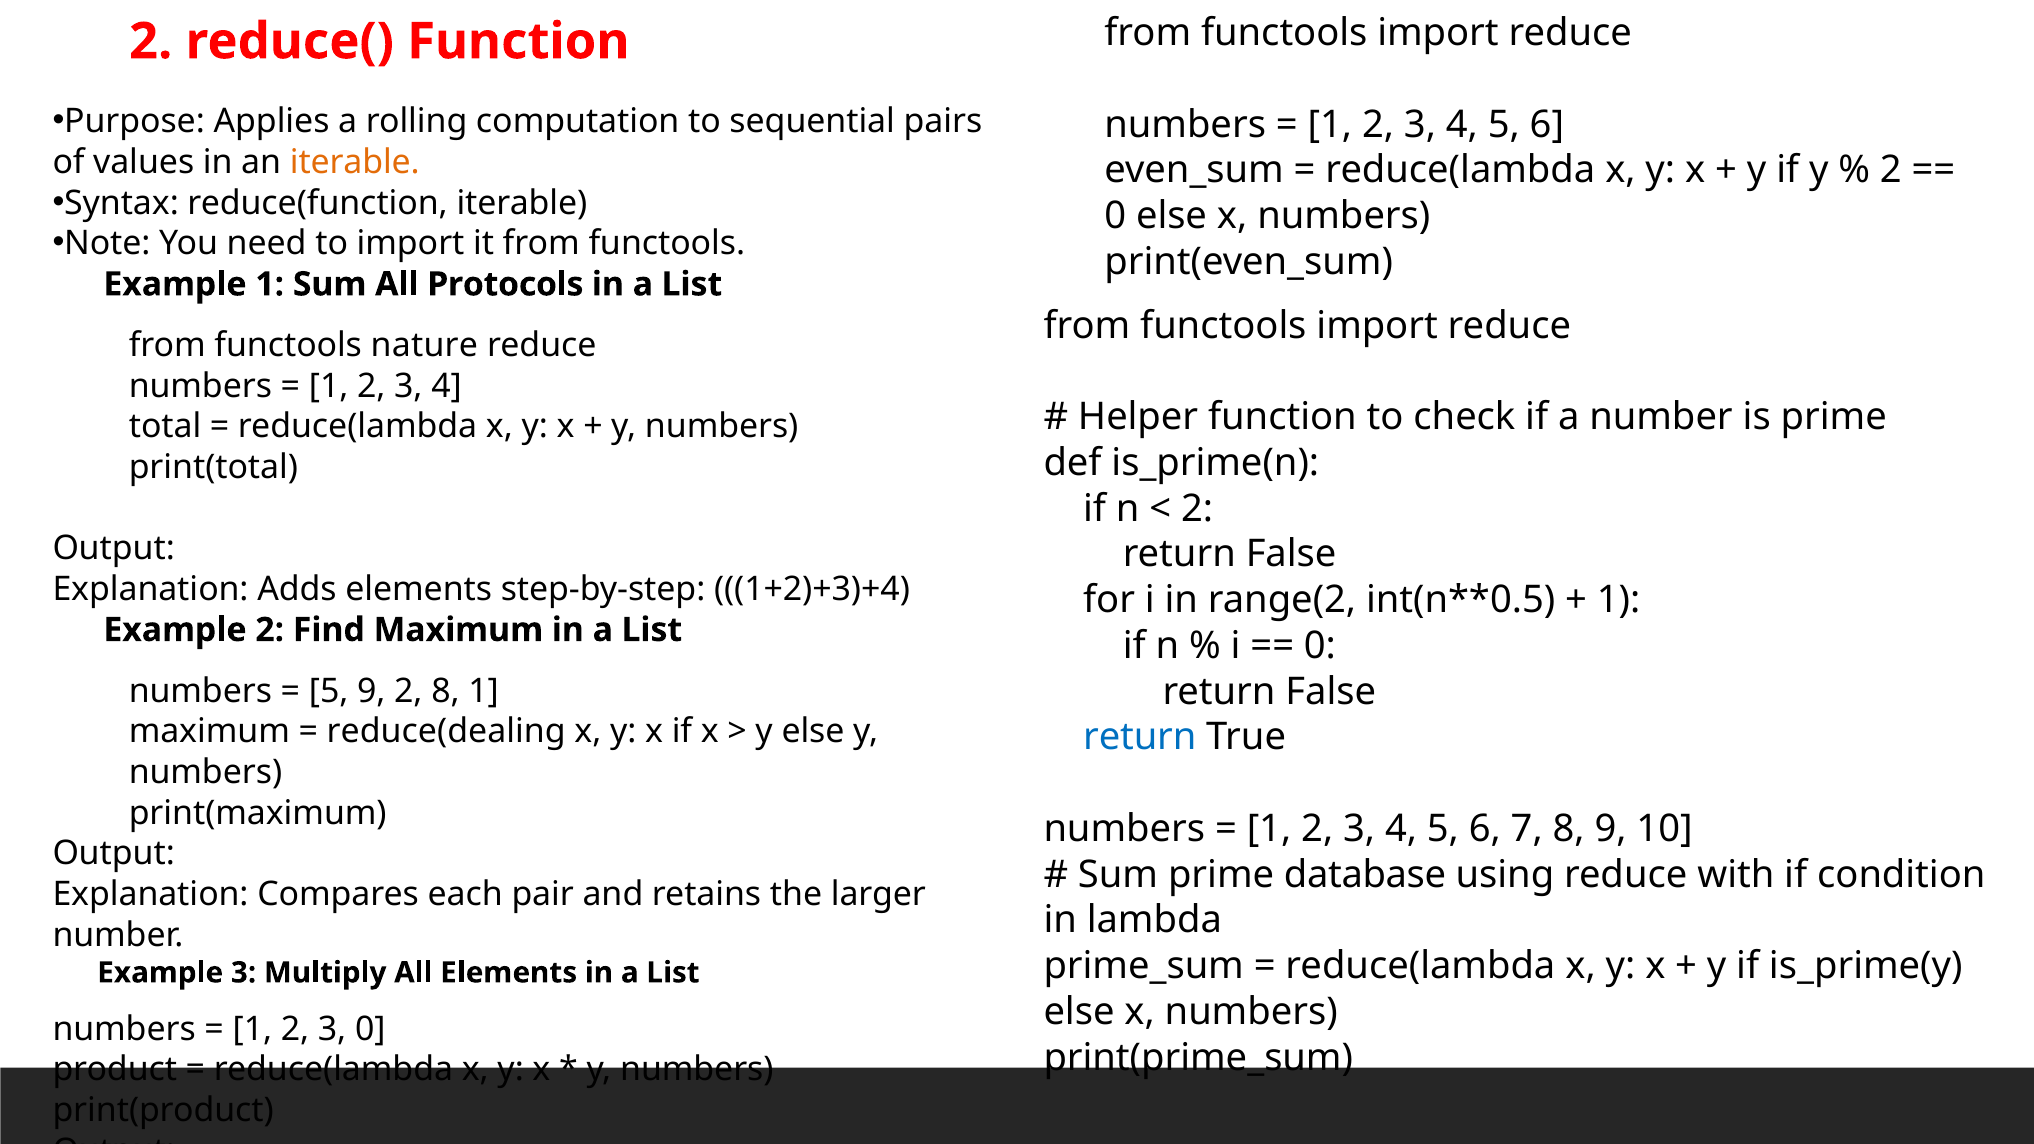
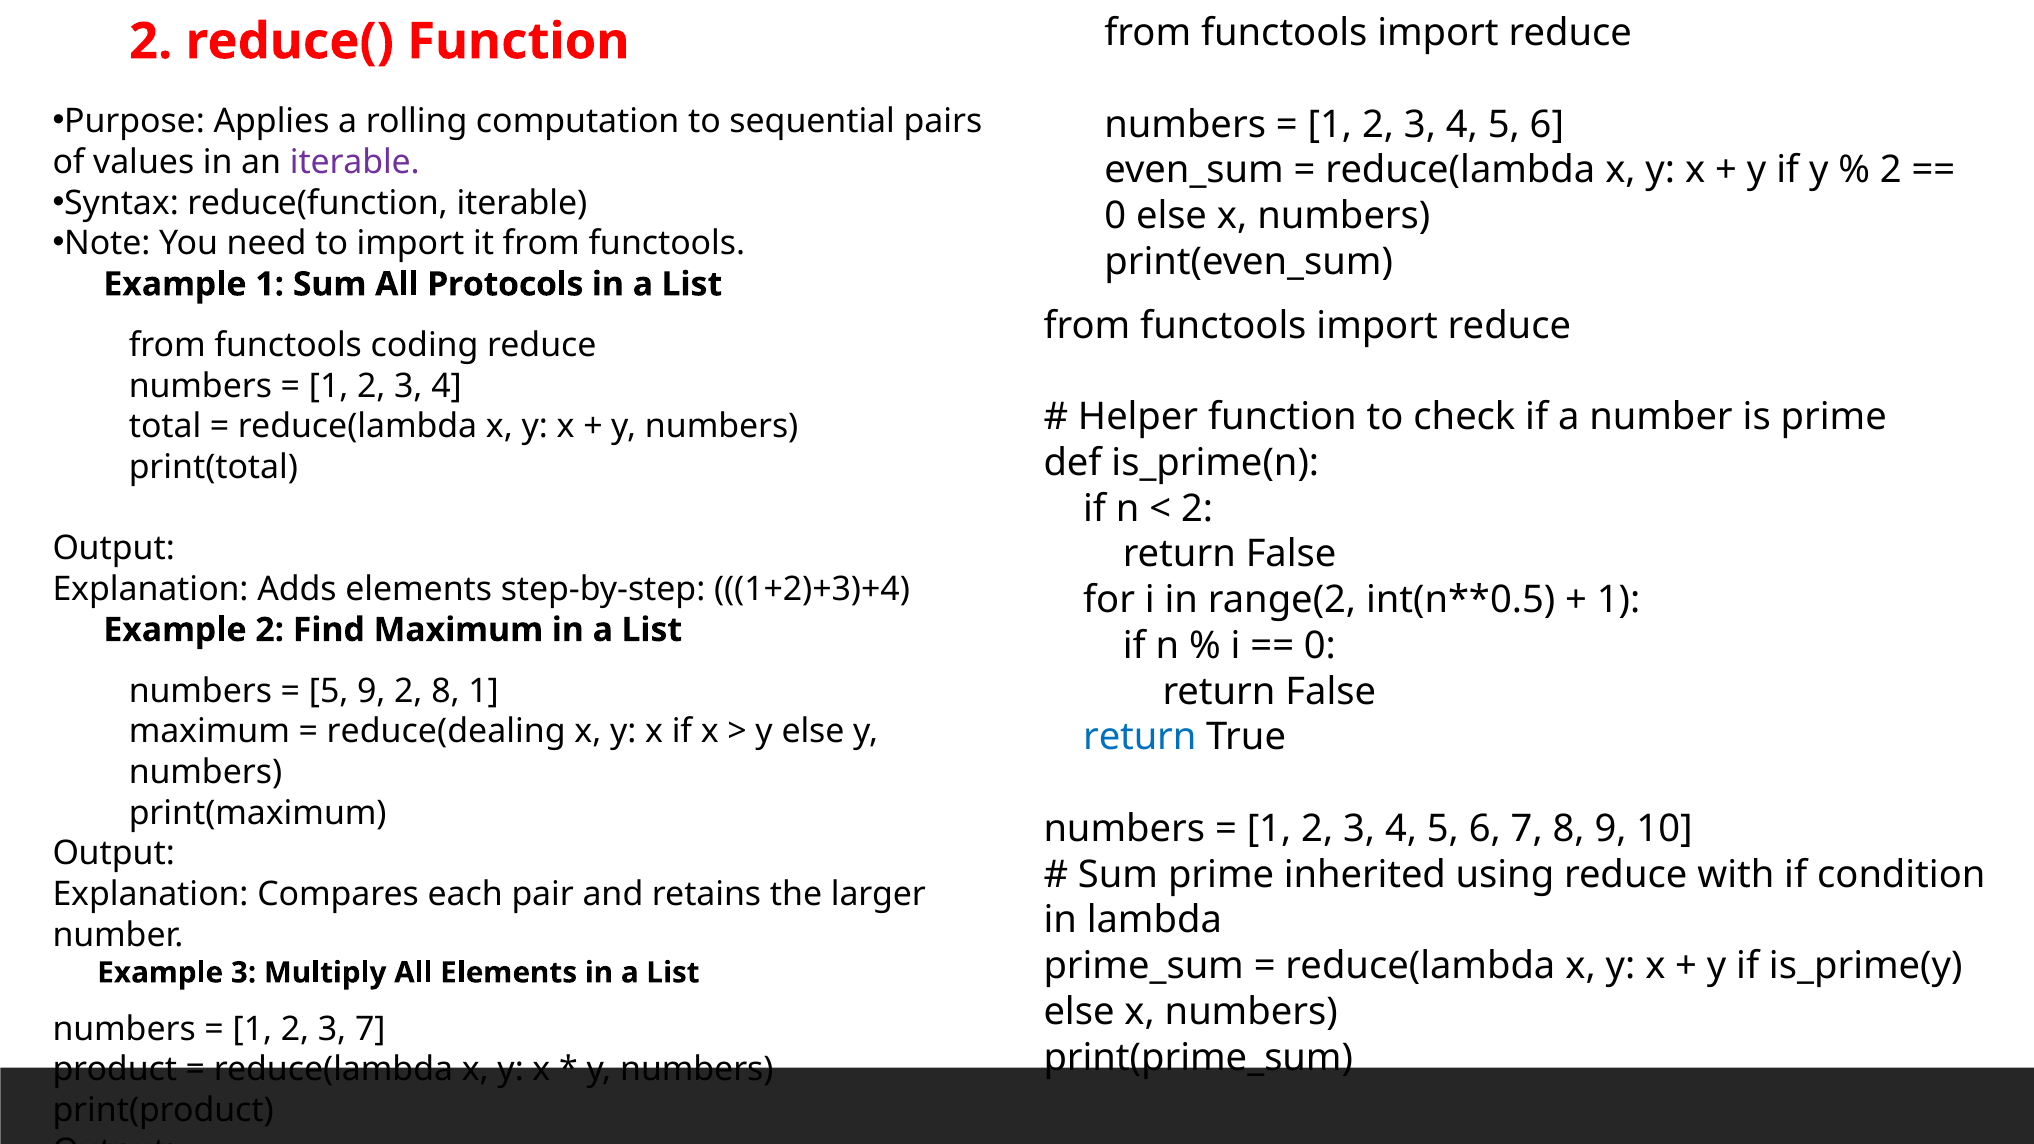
iterable at (355, 162) colour: orange -> purple
nature: nature -> coding
database: database -> inherited
3 0: 0 -> 7
